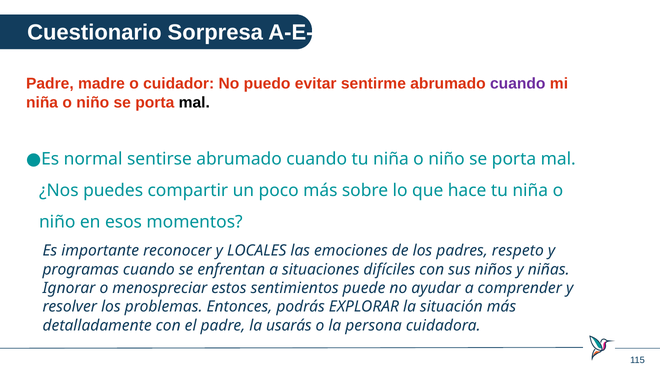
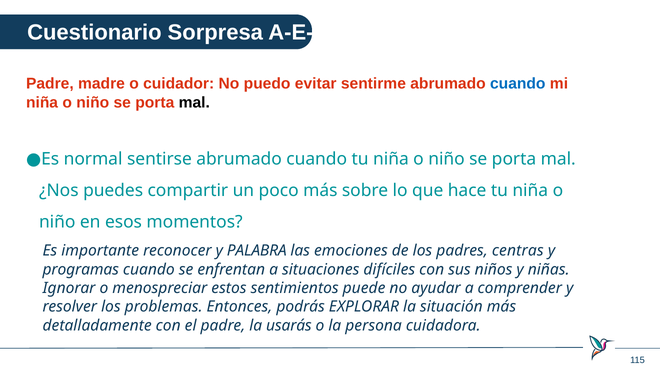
cuando at (518, 84) colour: purple -> blue
LOCALES: LOCALES -> PALABRA
respeto: respeto -> centras
